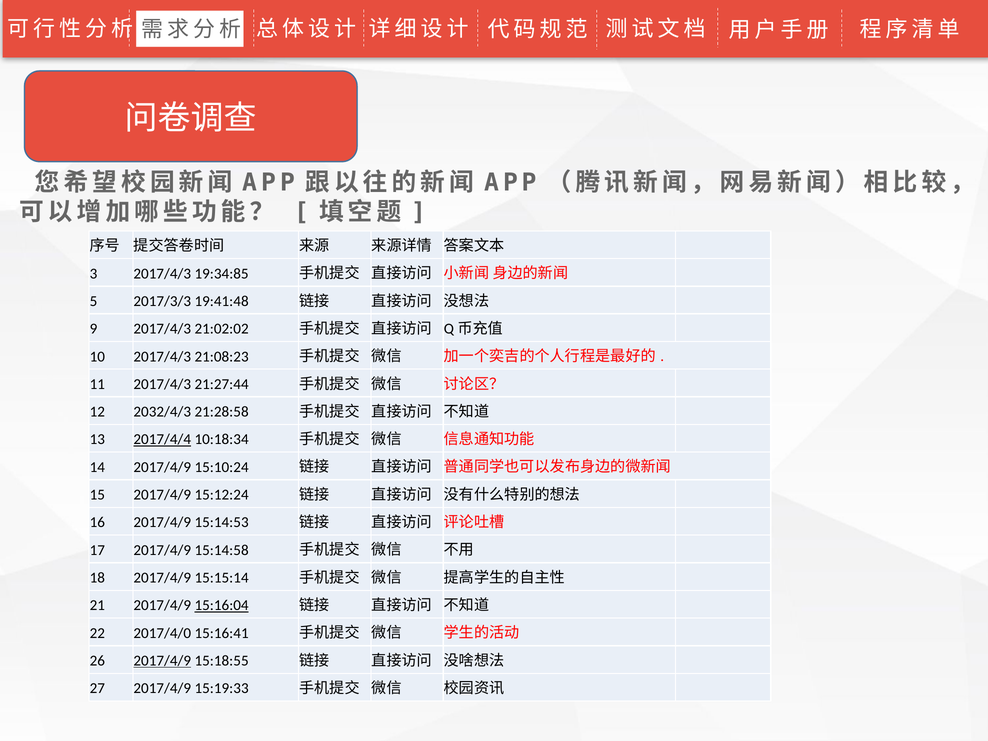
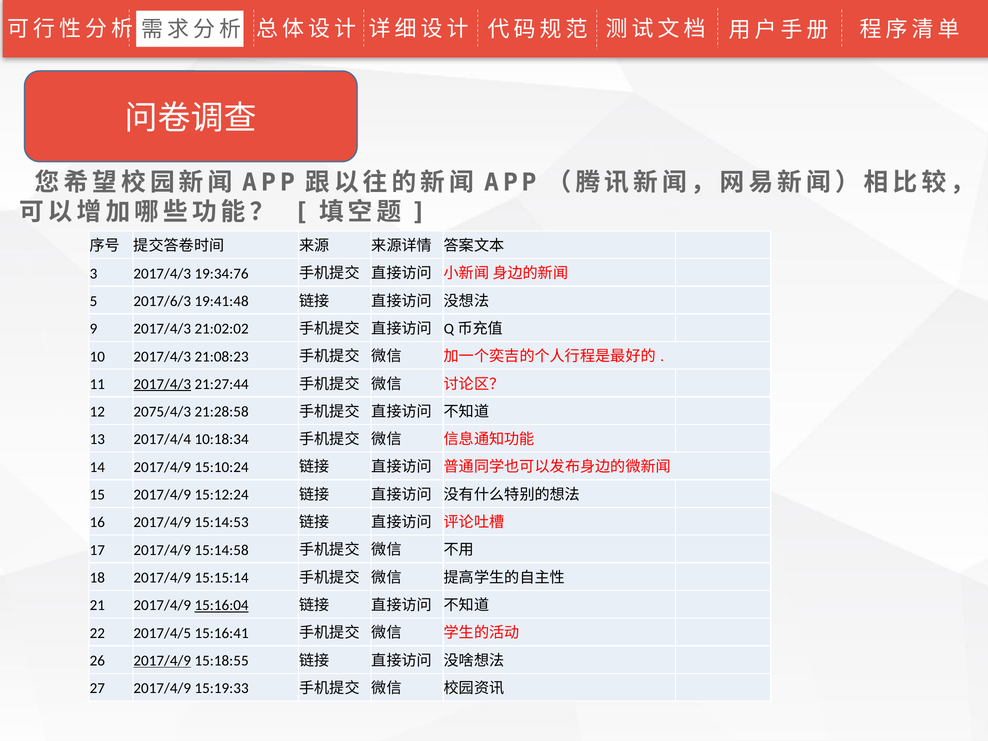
19:34:85: 19:34:85 -> 19:34:76
2017/3/3: 2017/3/3 -> 2017/6/3
2017/4/3 at (162, 384) underline: none -> present
2032/4/3: 2032/4/3 -> 2075/4/3
2017/4/4 underline: present -> none
2017/4/0: 2017/4/0 -> 2017/4/5
